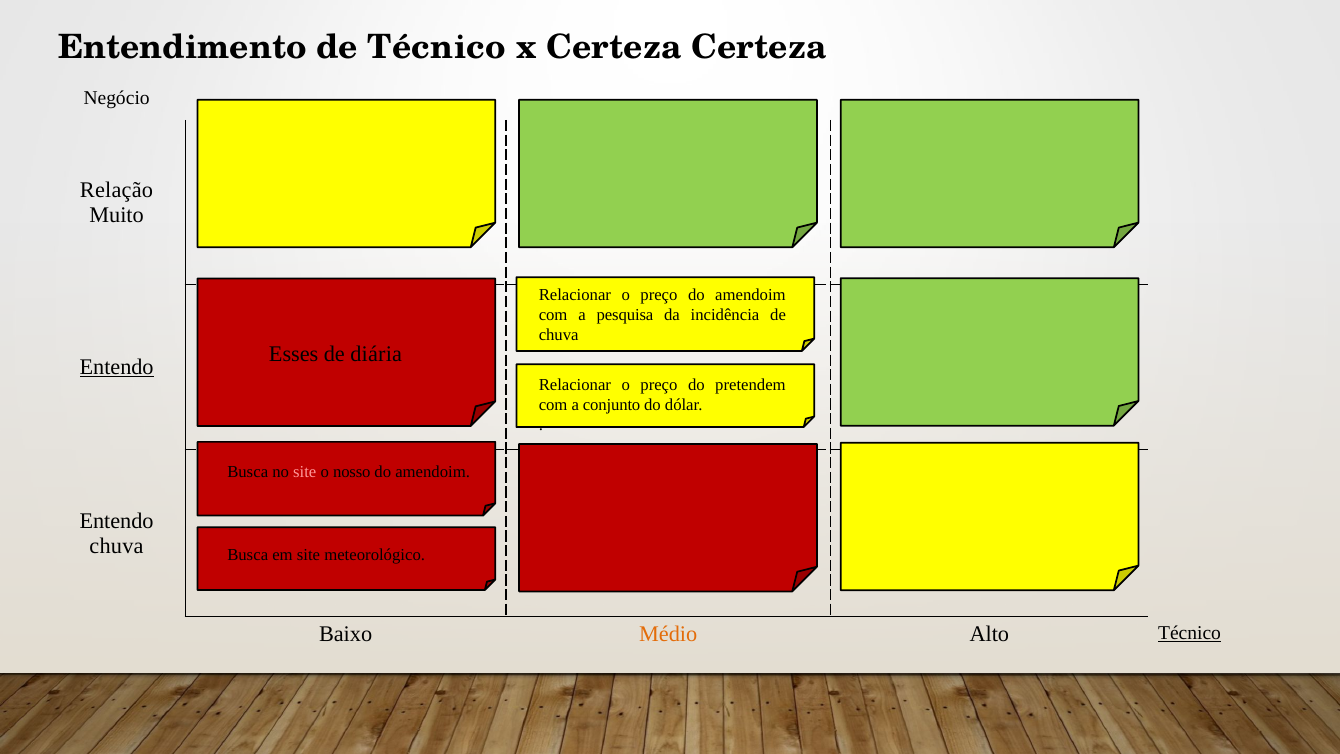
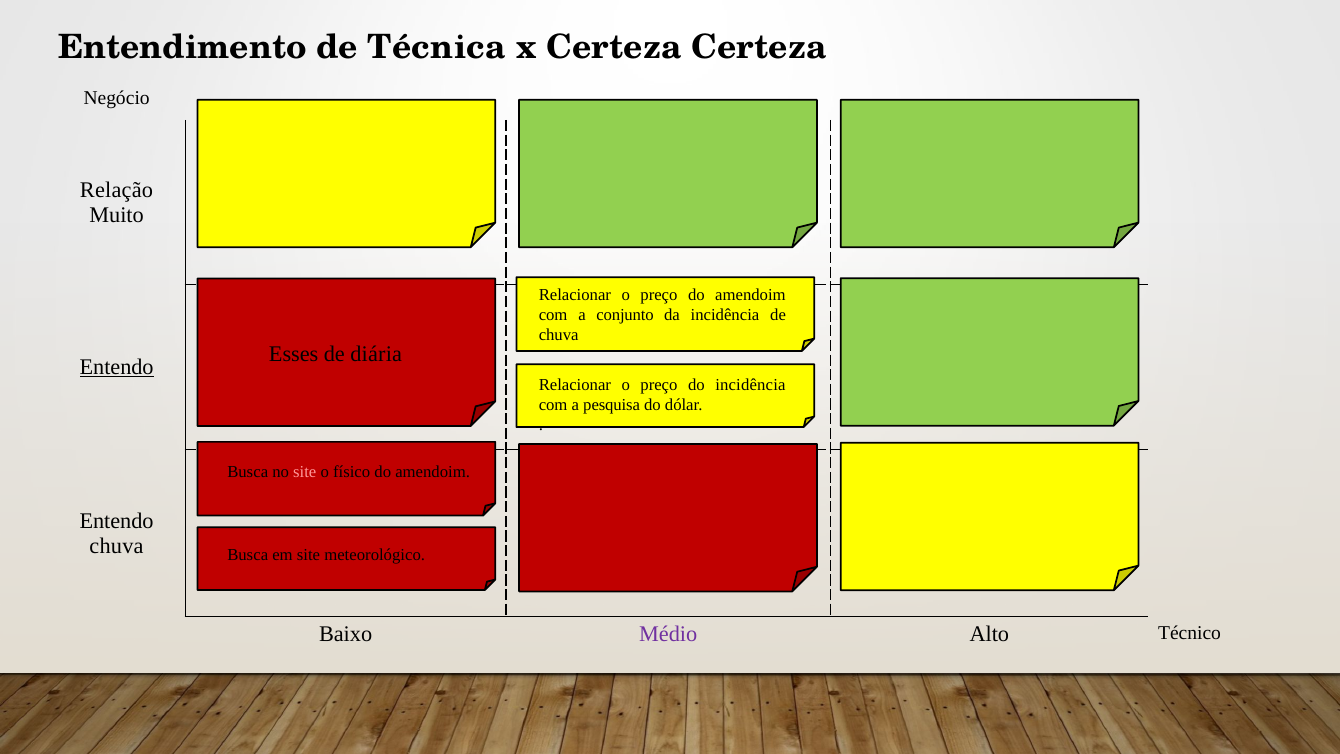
de Técnico: Técnico -> Técnica
pesquisa: pesquisa -> conjunto
do pretendem: pretendem -> incidência
conjunto: conjunto -> pesquisa
nosso: nosso -> físico
Médio colour: orange -> purple
Técnico at (1190, 633) underline: present -> none
